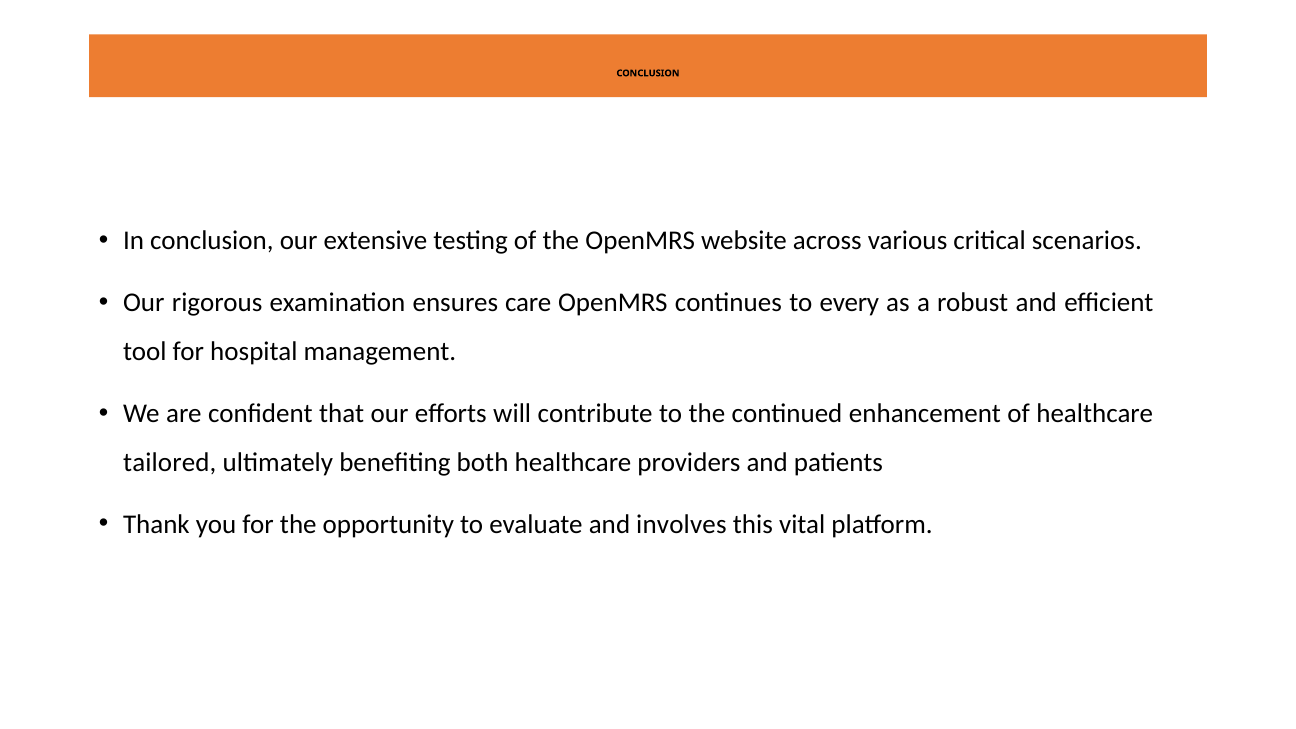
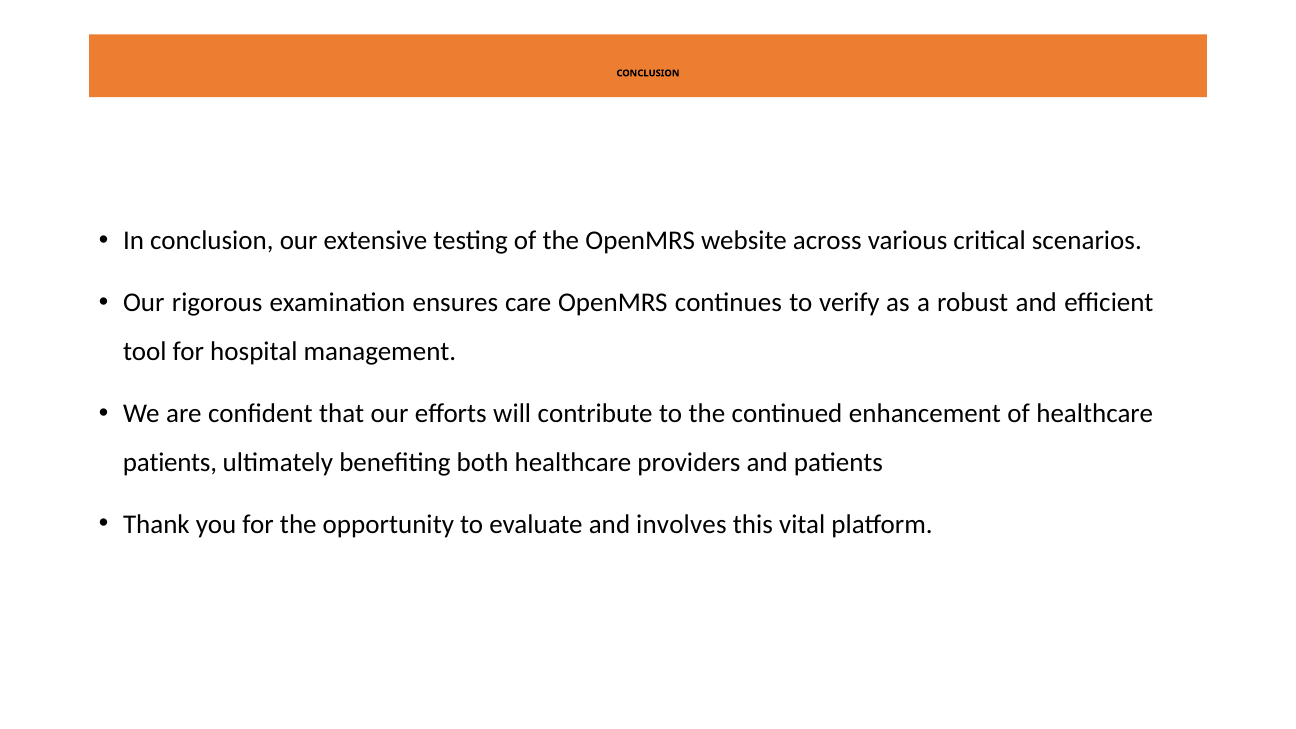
every: every -> verify
tailored at (170, 462): tailored -> patients
